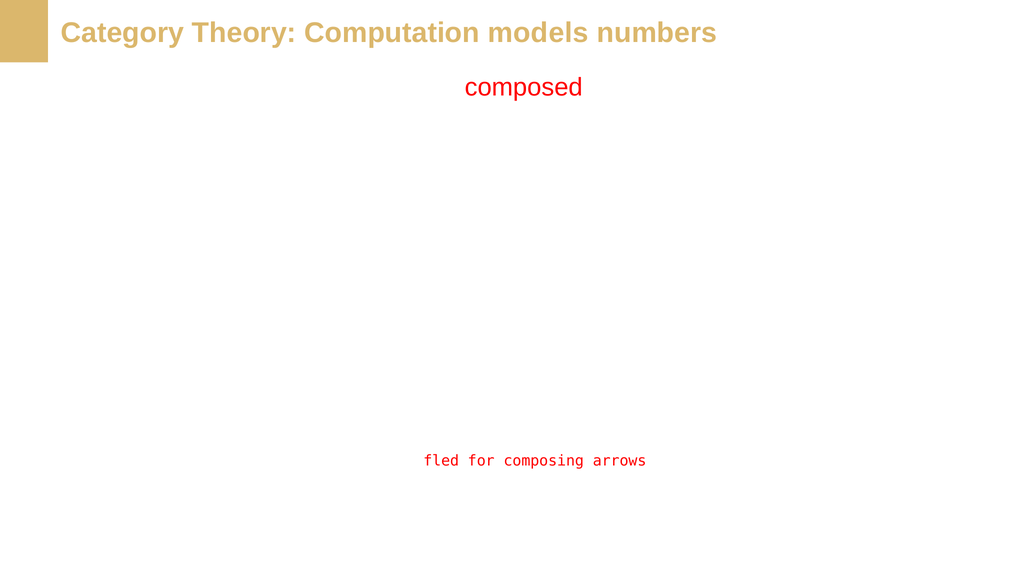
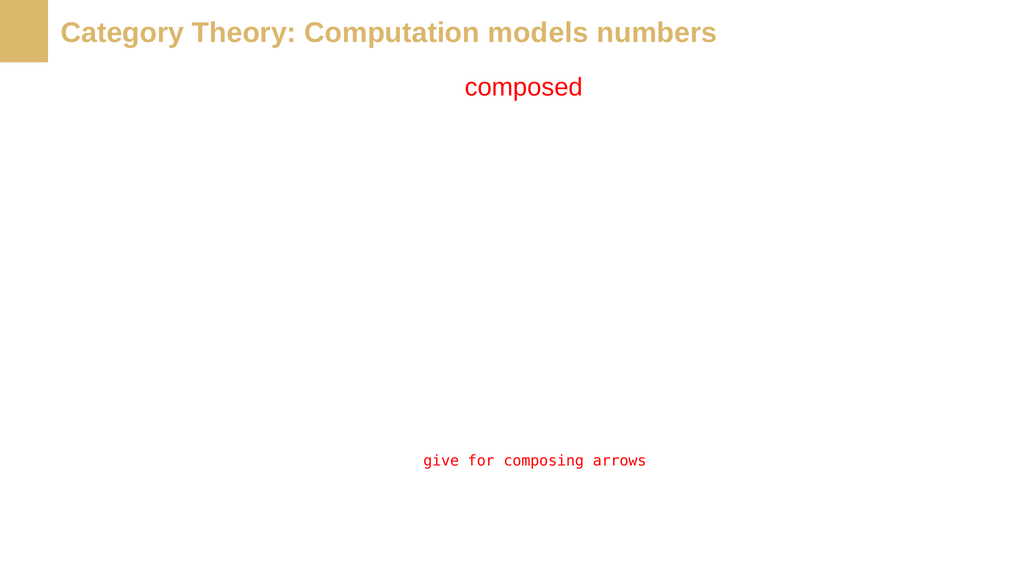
a fled: fled -> give
